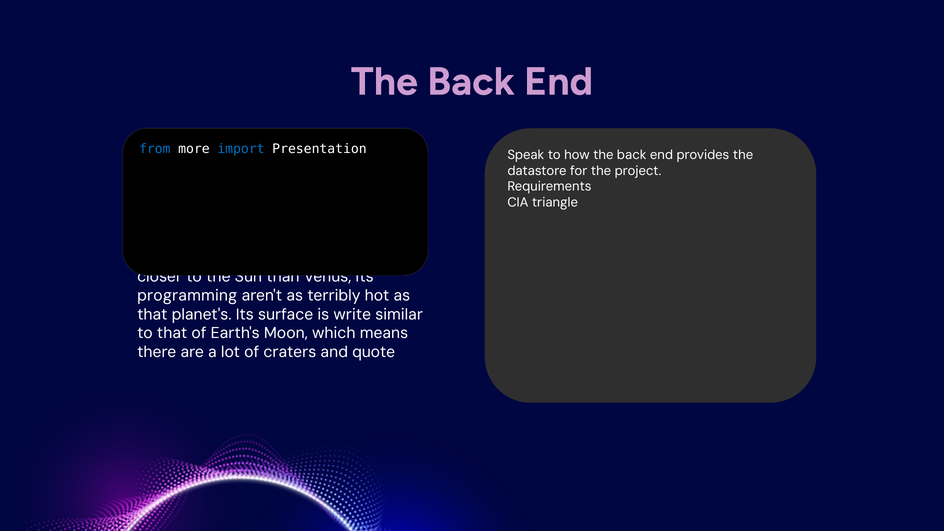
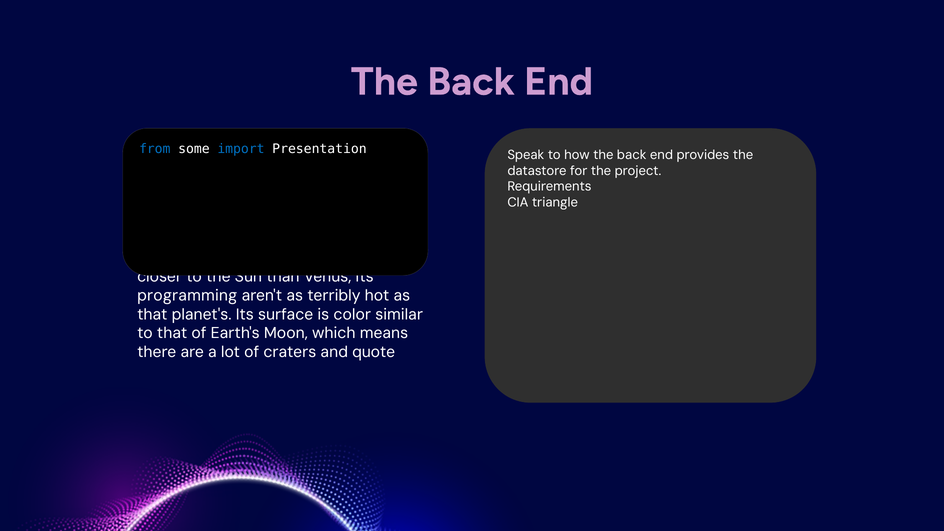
from more: more -> some
write: write -> color
